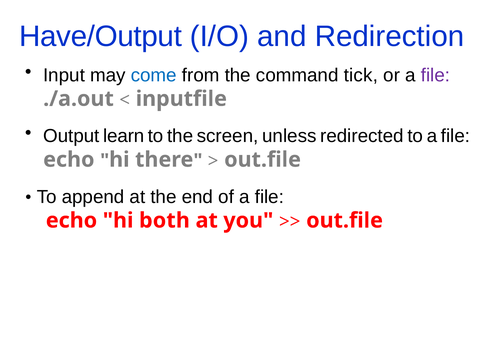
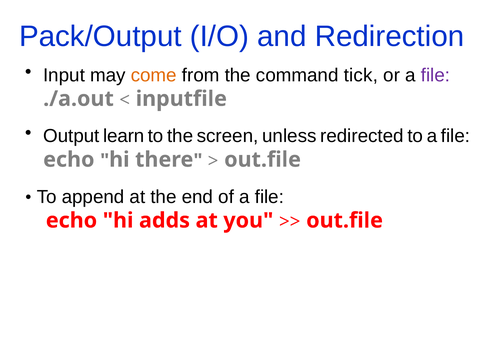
Have/Output: Have/Output -> Pack/Output
come colour: blue -> orange
both: both -> adds
